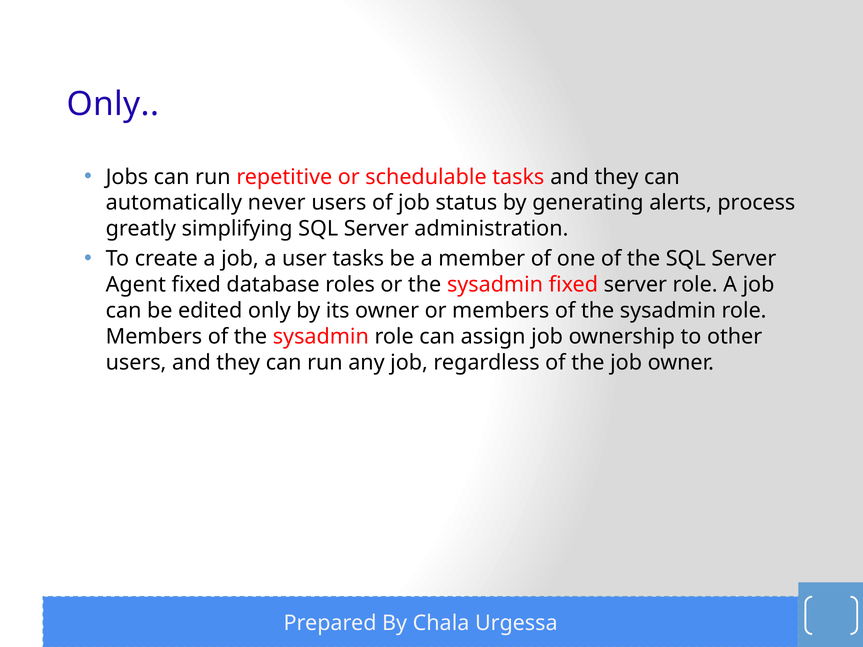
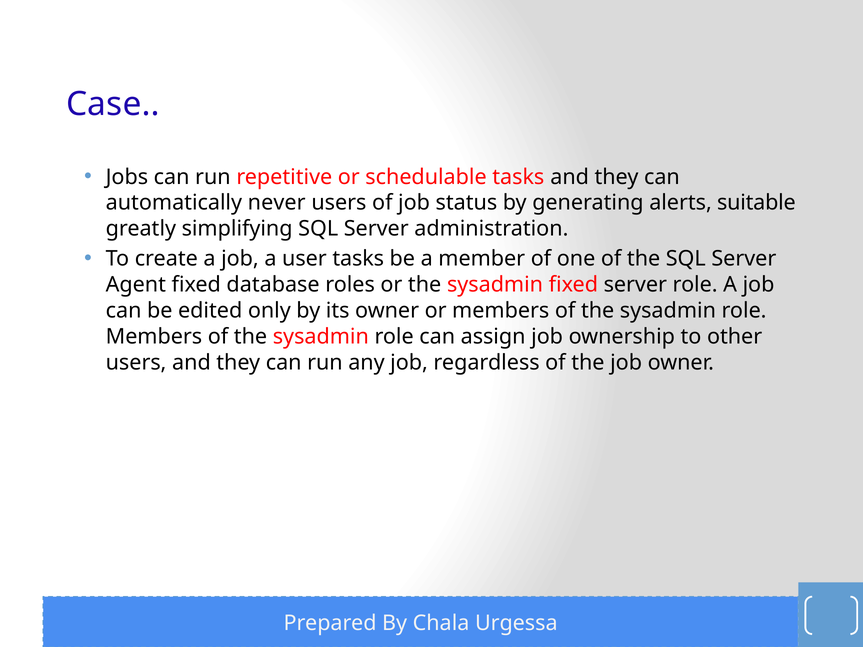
Only at (113, 104): Only -> Case
process: process -> suitable
